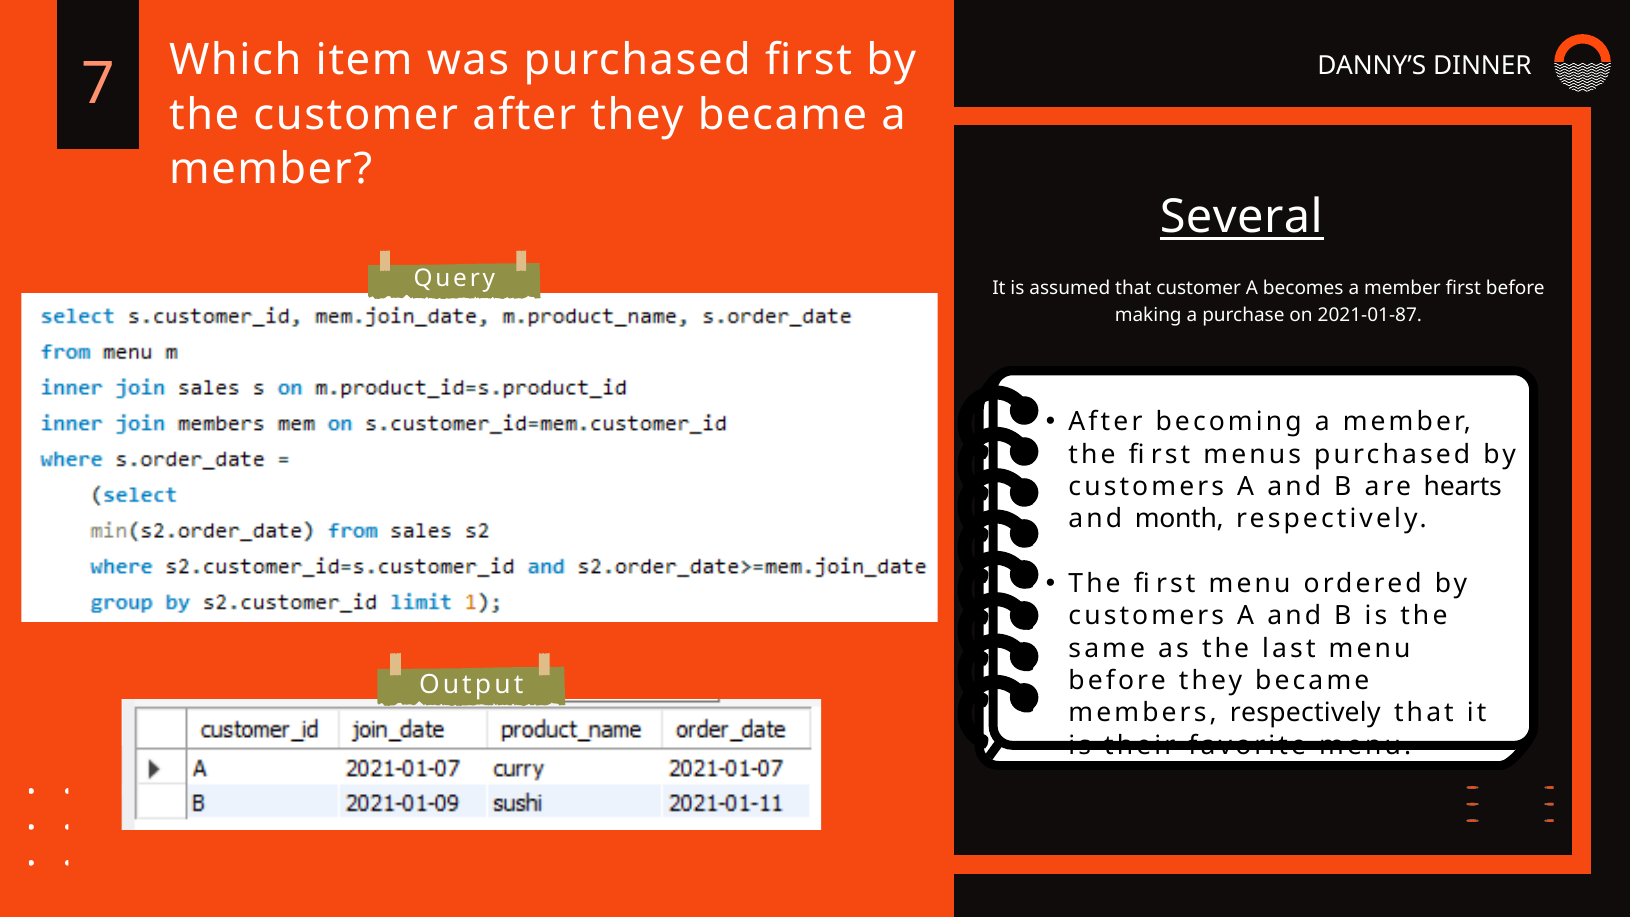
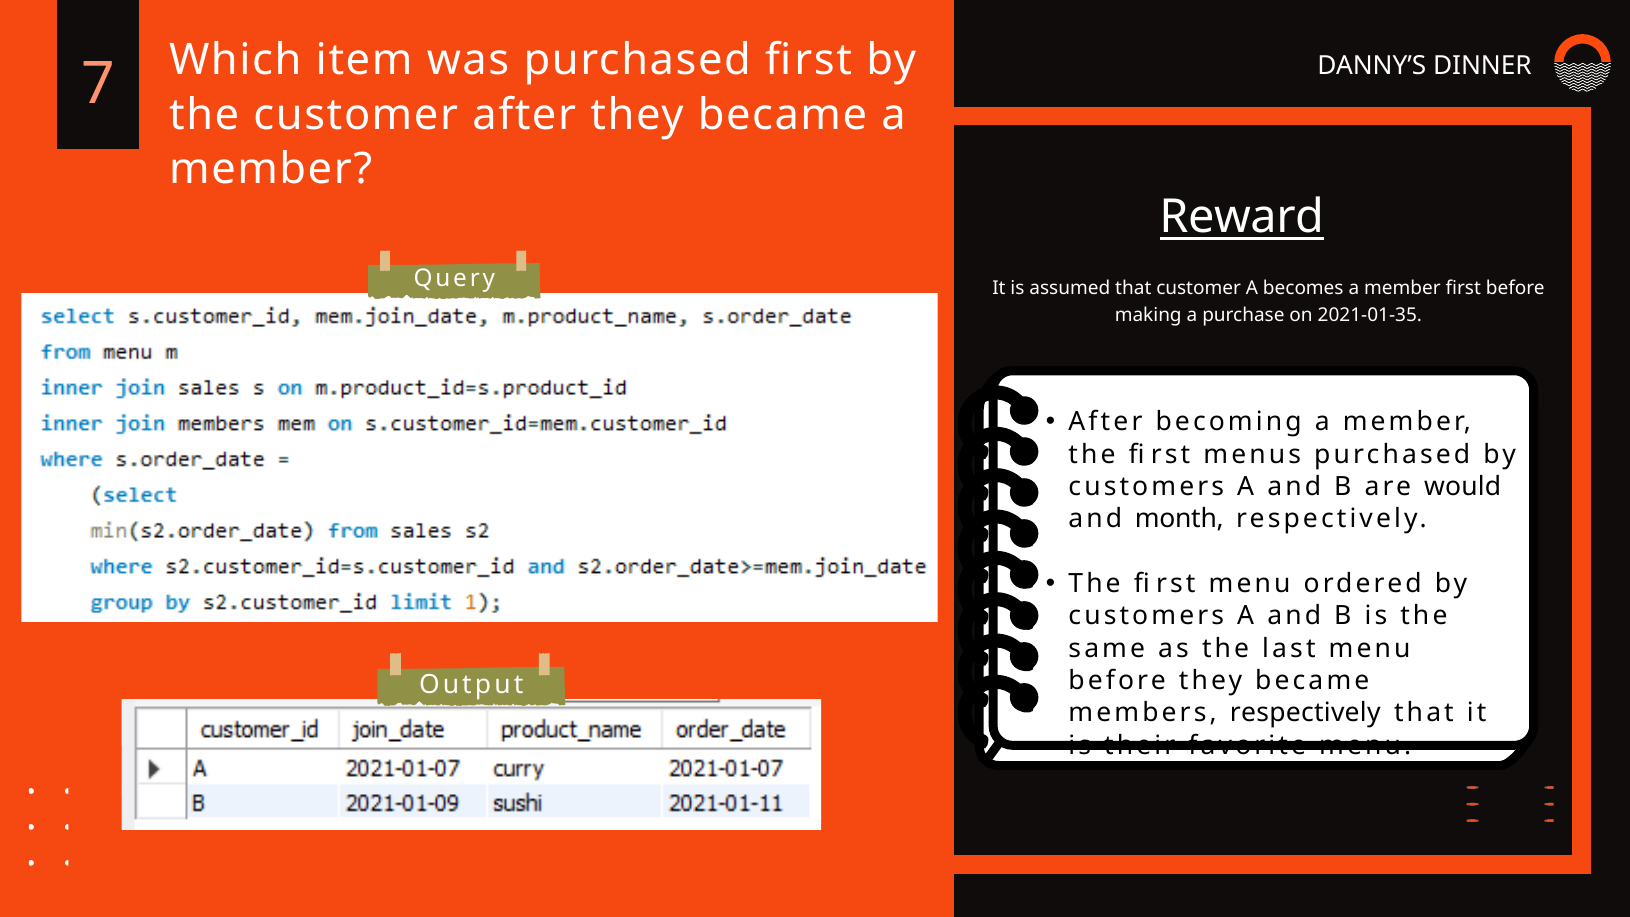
Several: Several -> Reward
2021-01-87: 2021-01-87 -> 2021-01-35
hearts: hearts -> would
